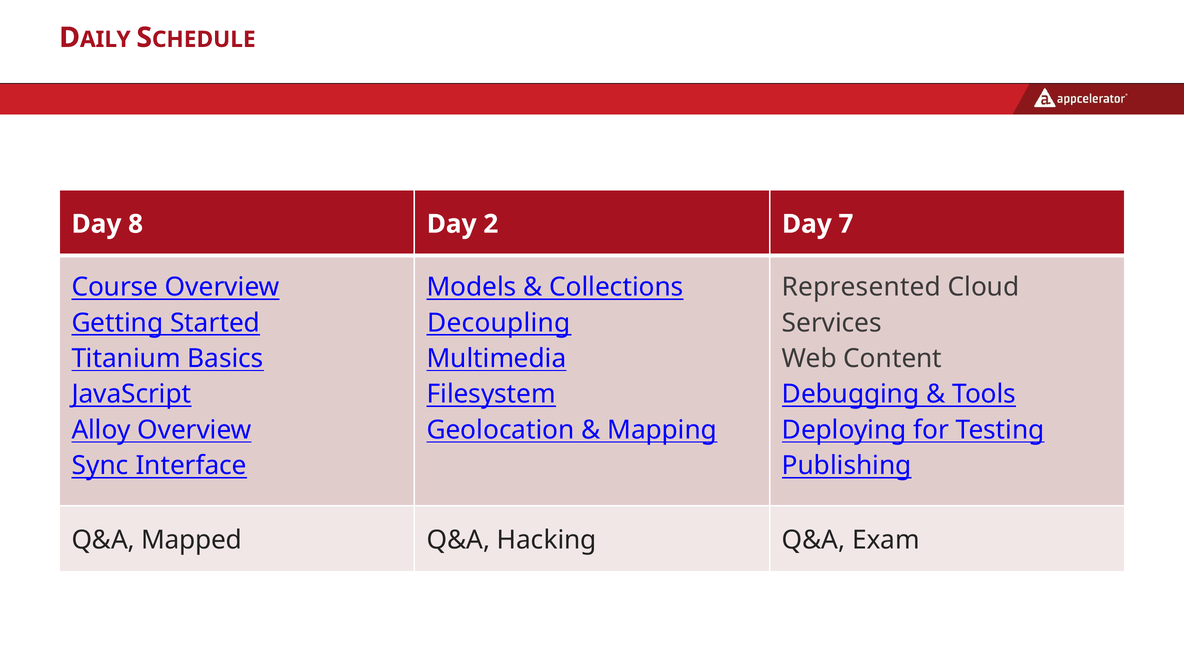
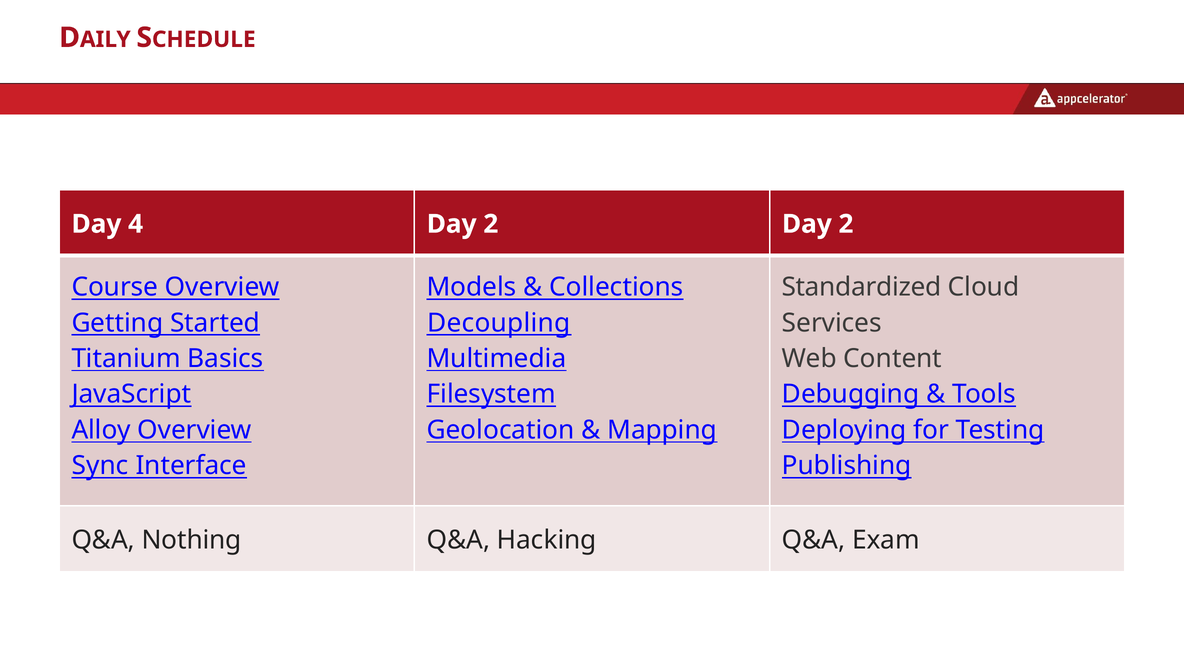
8: 8 -> 4
2 Day 7: 7 -> 2
Represented: Represented -> Standardized
Mapped: Mapped -> Nothing
